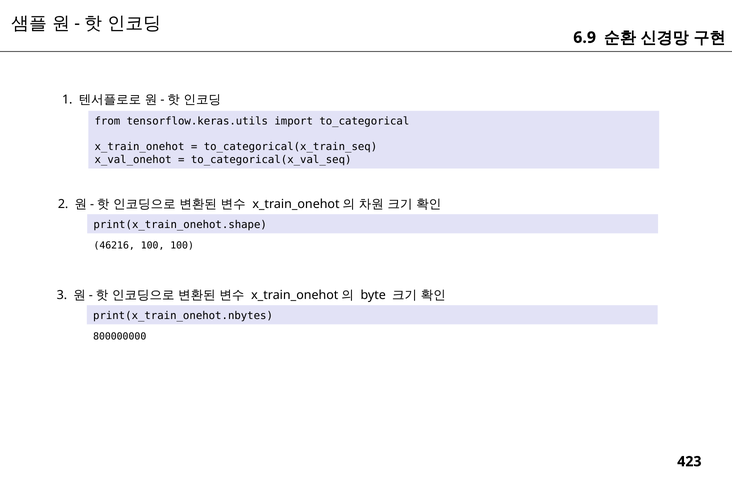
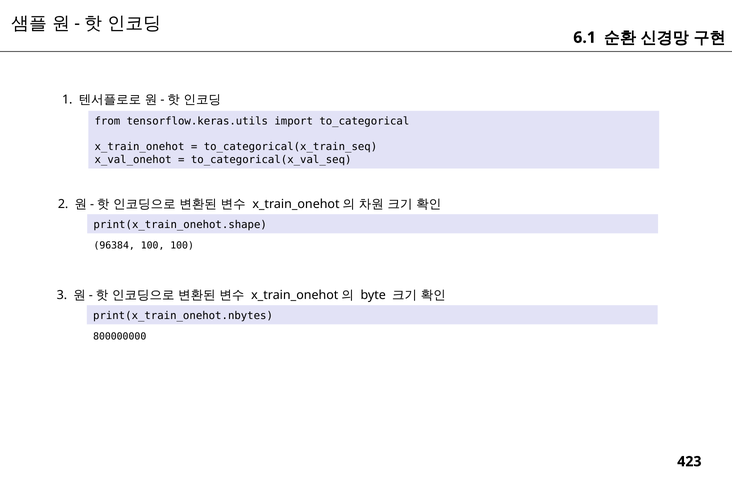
6.9: 6.9 -> 6.1
46216: 46216 -> 96384
